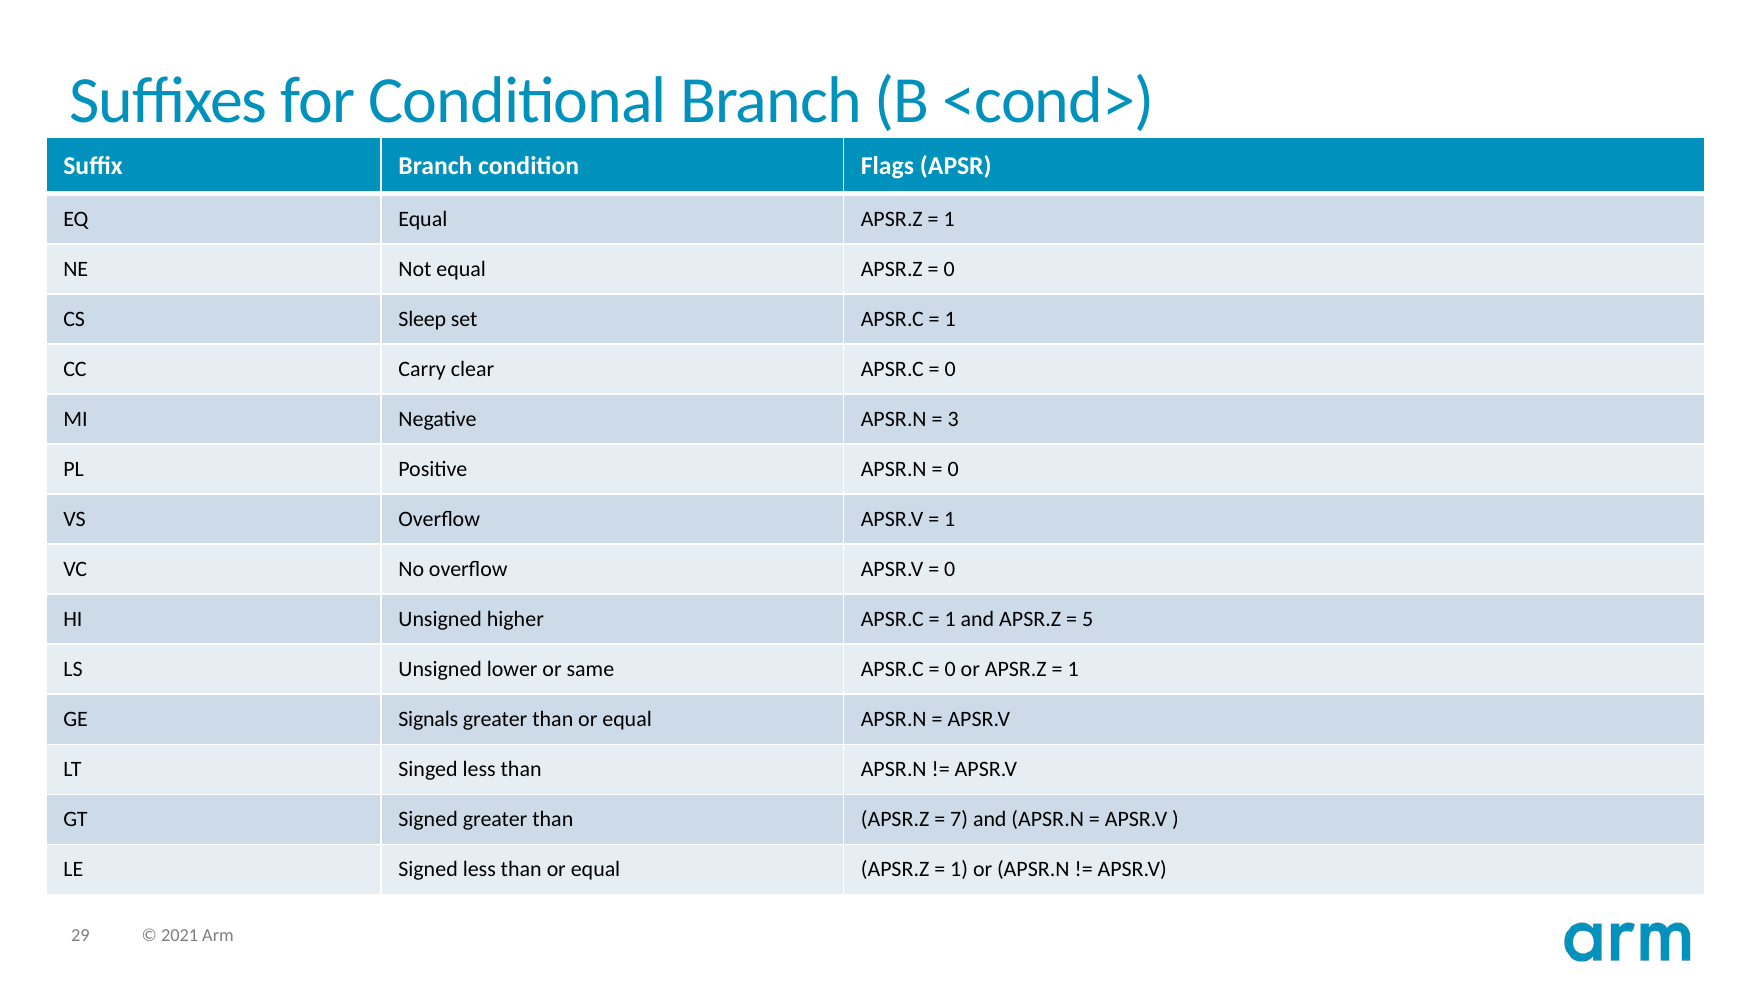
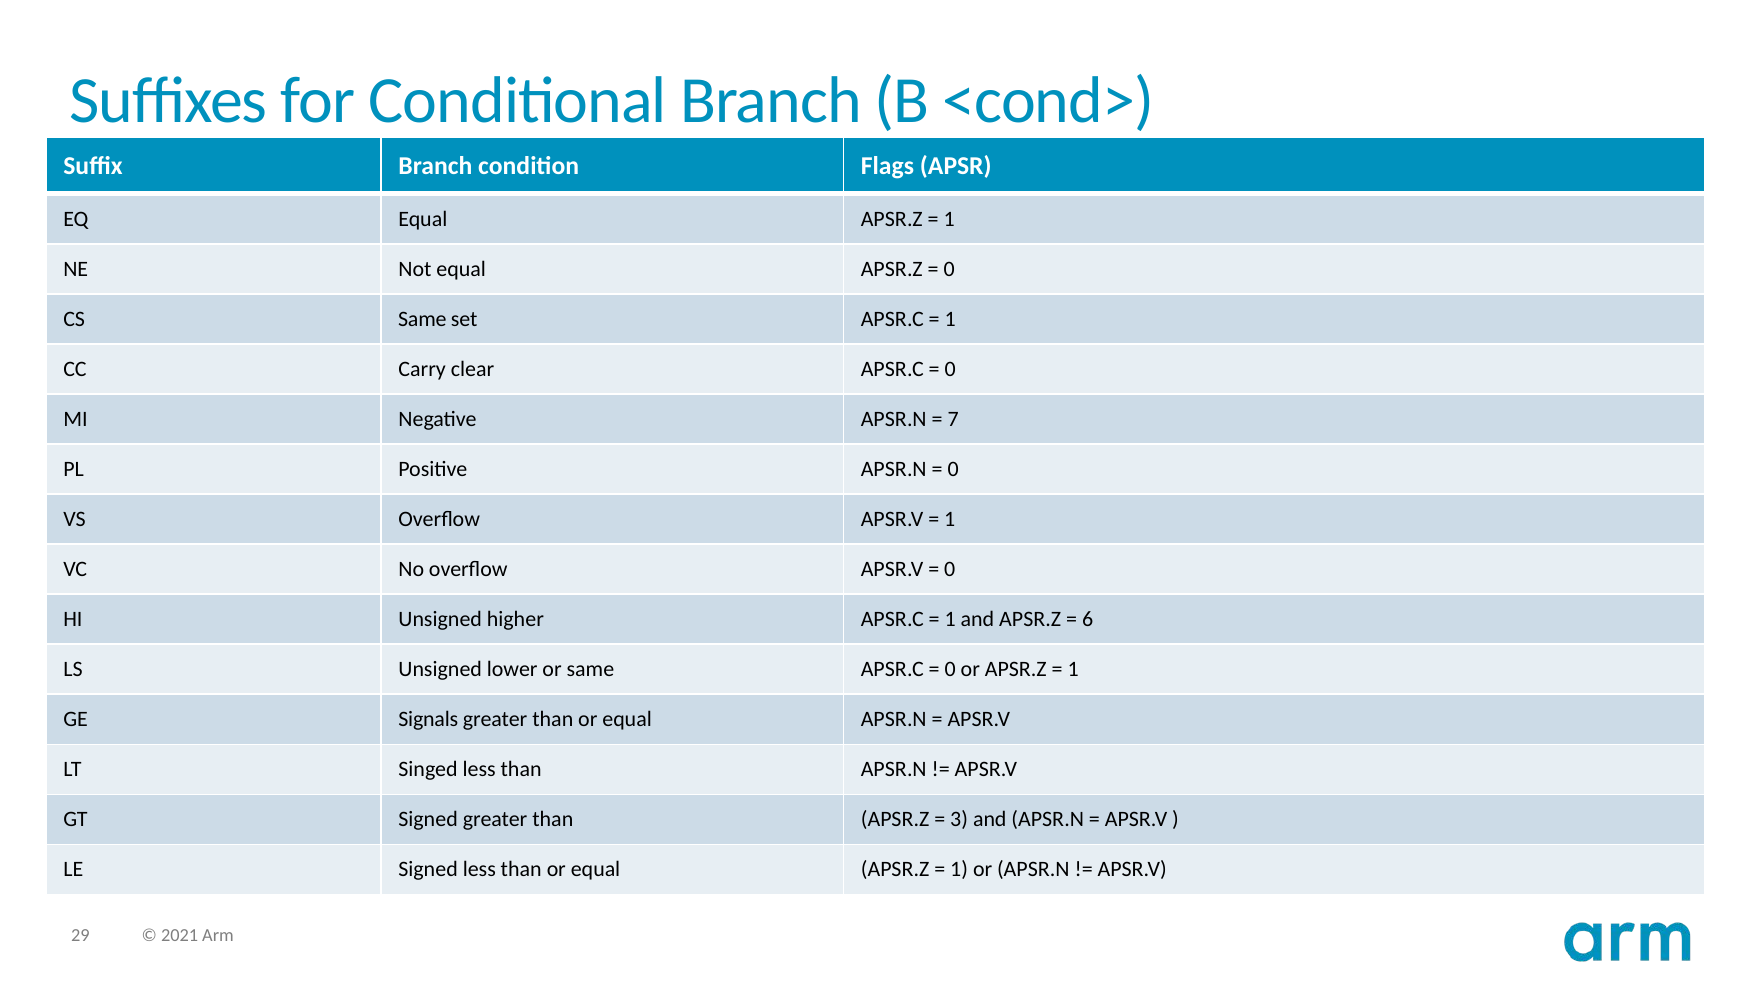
CS Sleep: Sleep -> Same
3: 3 -> 7
5: 5 -> 6
7: 7 -> 3
